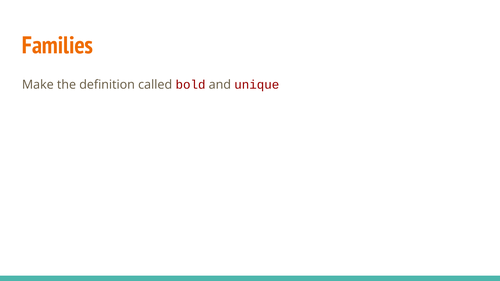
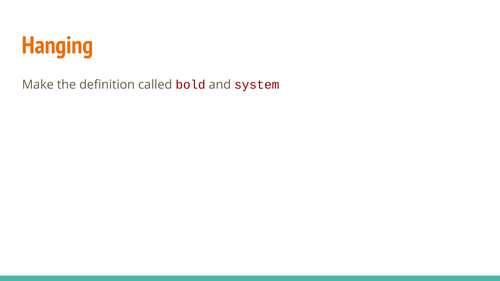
Families: Families -> Hanging
unique: unique -> system
